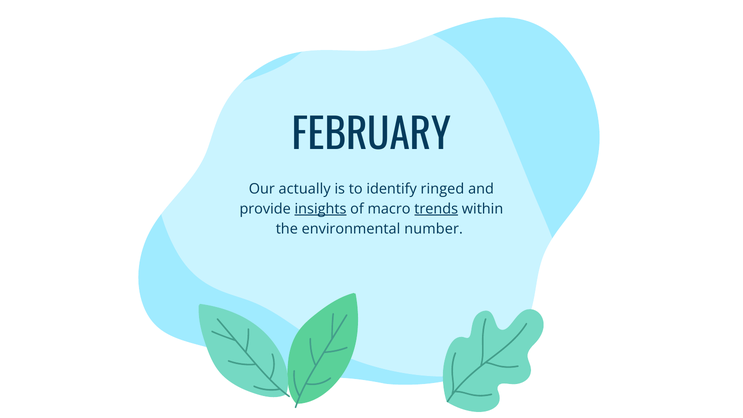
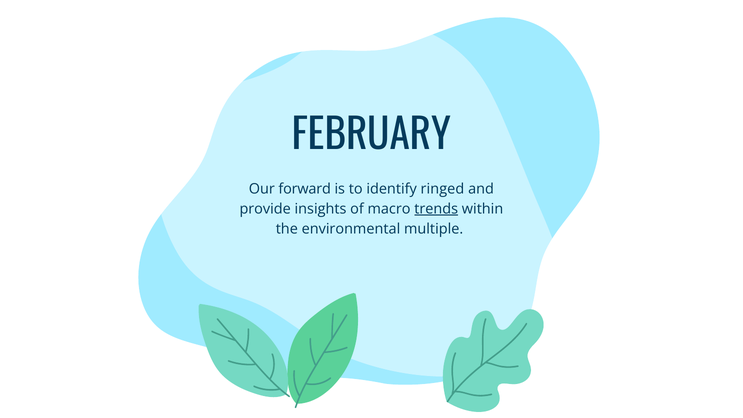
actually: actually -> forward
insights underline: present -> none
number: number -> multiple
